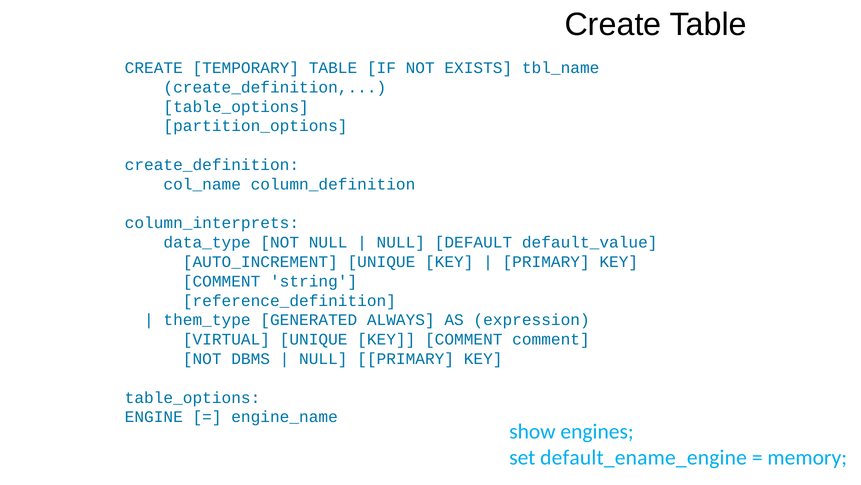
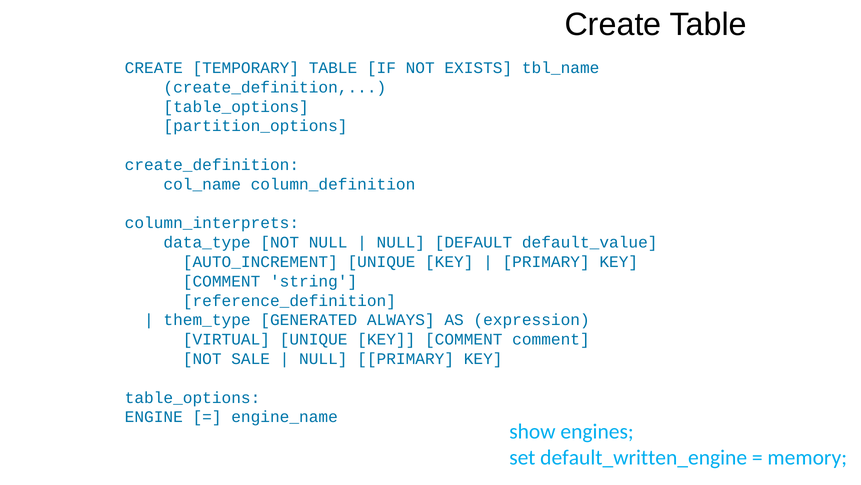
DBMS: DBMS -> SALE
default_ename_engine: default_ename_engine -> default_written_engine
